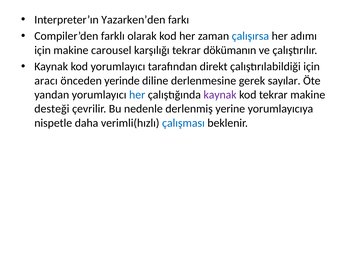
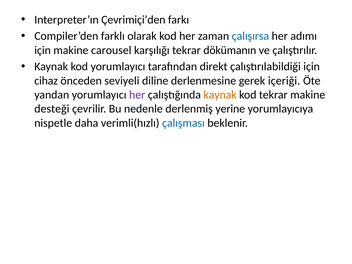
Yazarken’den: Yazarken’den -> Çevrimiçi’den
aracı: aracı -> cihaz
yerinde: yerinde -> seviyeli
sayılar: sayılar -> içeriği
her at (137, 95) colour: blue -> purple
kaynak at (220, 95) colour: purple -> orange
